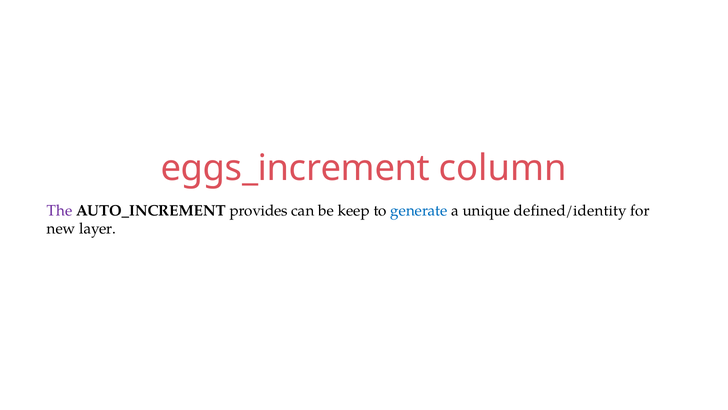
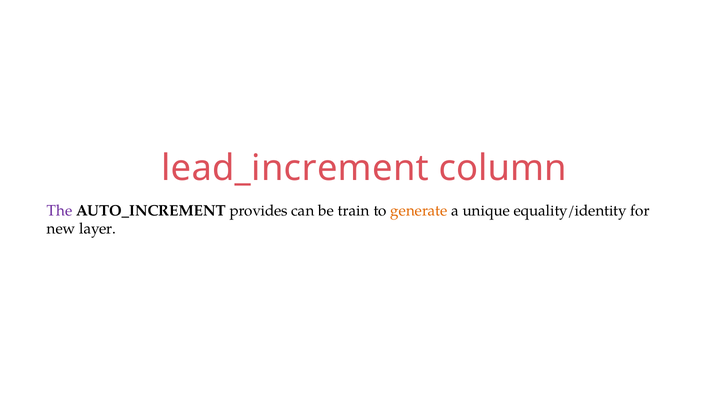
eggs_increment: eggs_increment -> lead_increment
keep: keep -> train
generate colour: blue -> orange
defined/identity: defined/identity -> equality/identity
